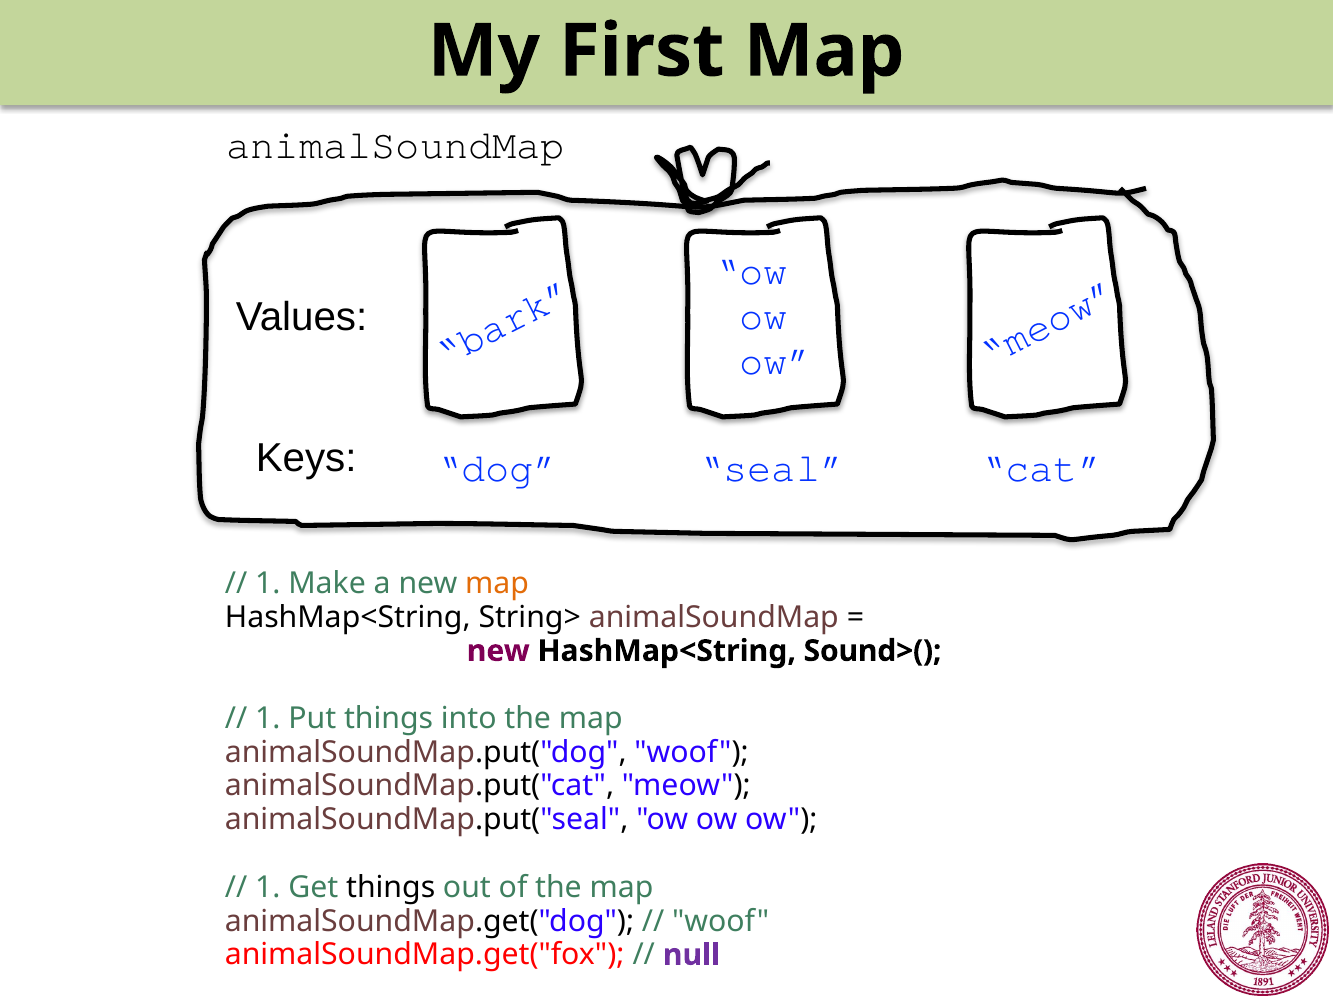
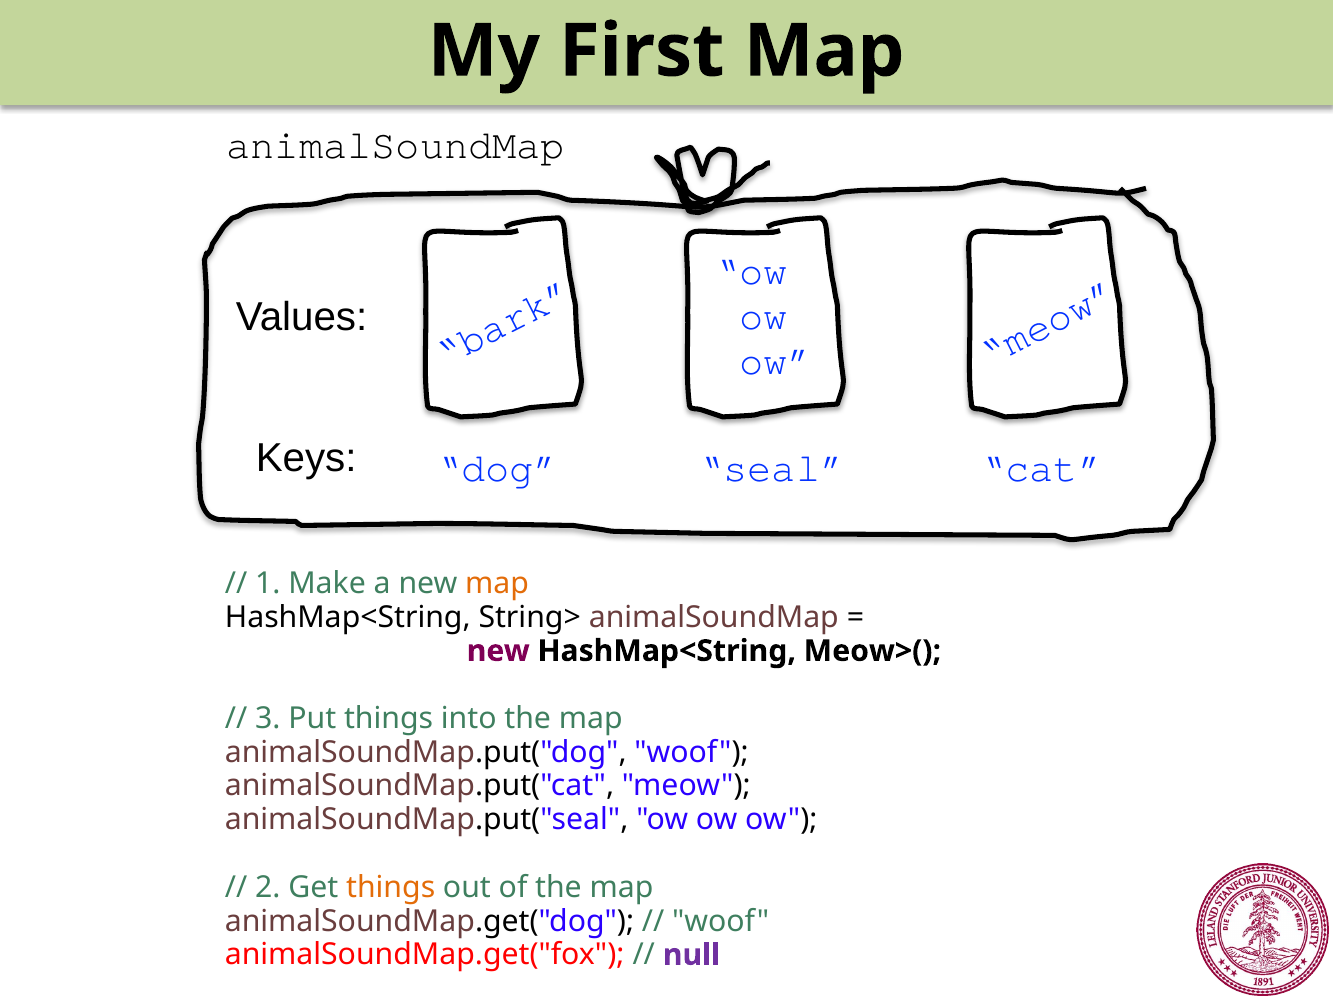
Sound>(: Sound>( -> Meow>(
1 at (268, 718): 1 -> 3
1 at (268, 887): 1 -> 2
things at (391, 887) colour: black -> orange
